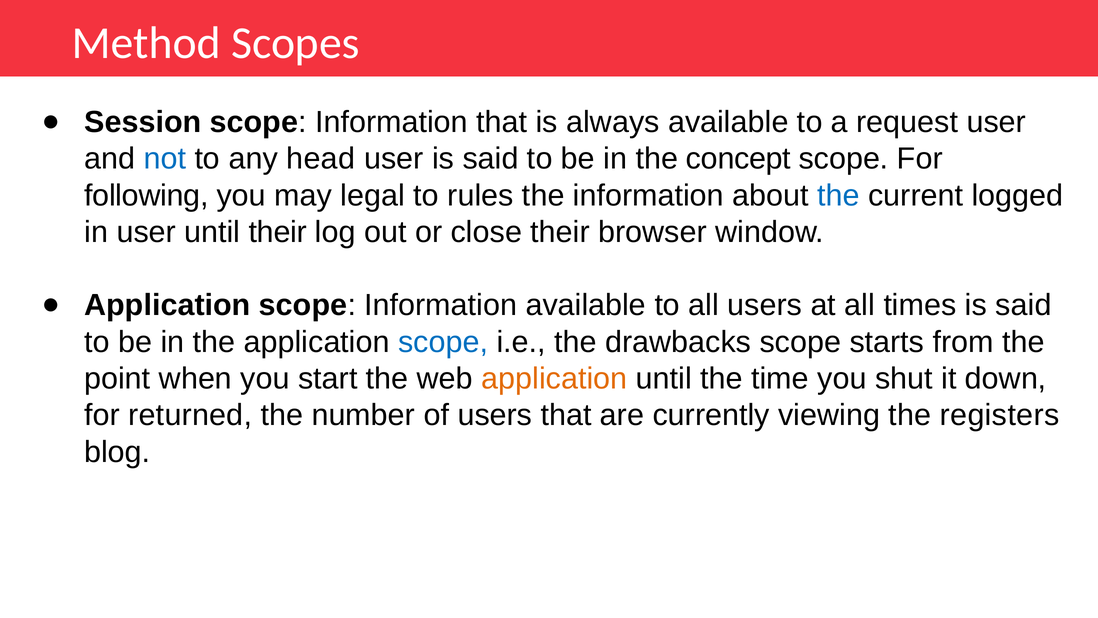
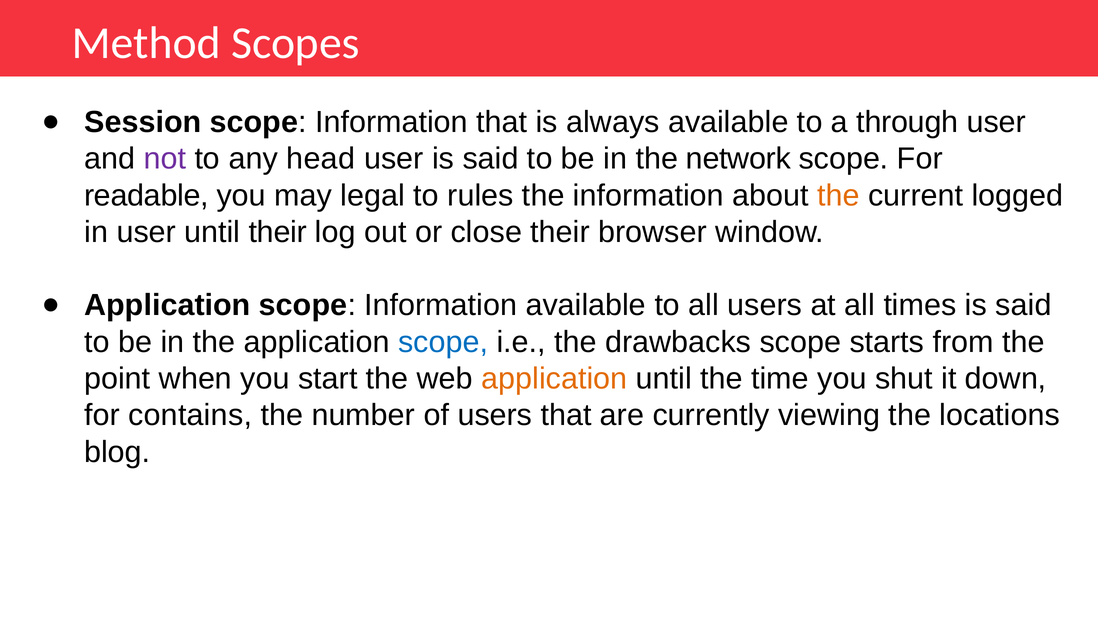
request: request -> through
not colour: blue -> purple
concept: concept -> network
following: following -> readable
the at (838, 195) colour: blue -> orange
returned: returned -> contains
registers: registers -> locations
